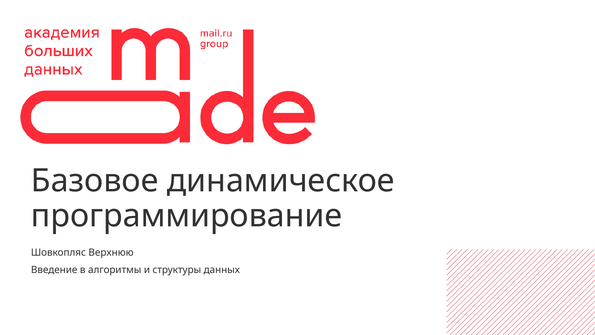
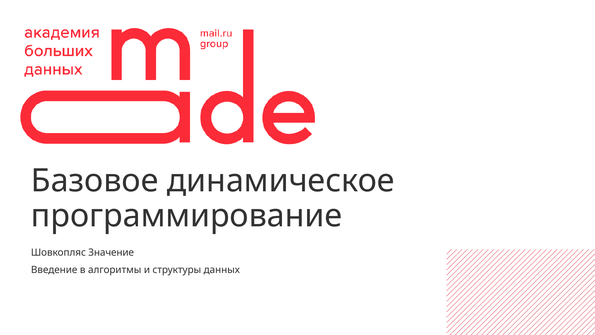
Верхнюю: Верхнюю -> Значение
